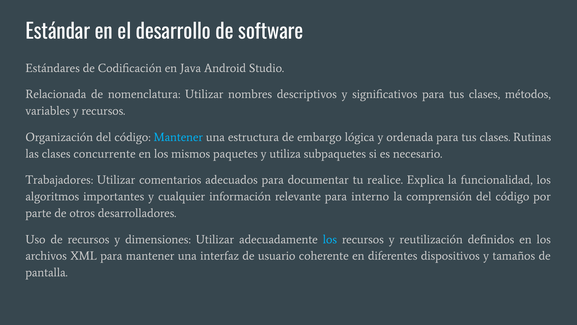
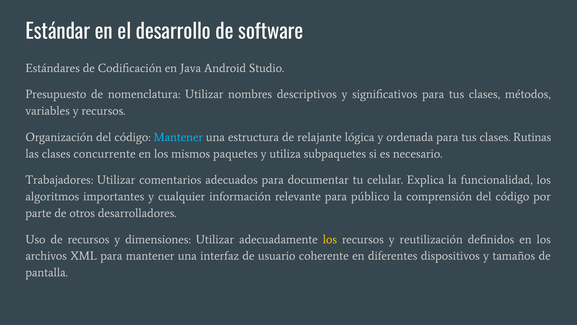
Relacionada: Relacionada -> Presupuesto
embargo: embargo -> relajante
realice: realice -> celular
interno: interno -> público
los at (330, 239) colour: light blue -> yellow
